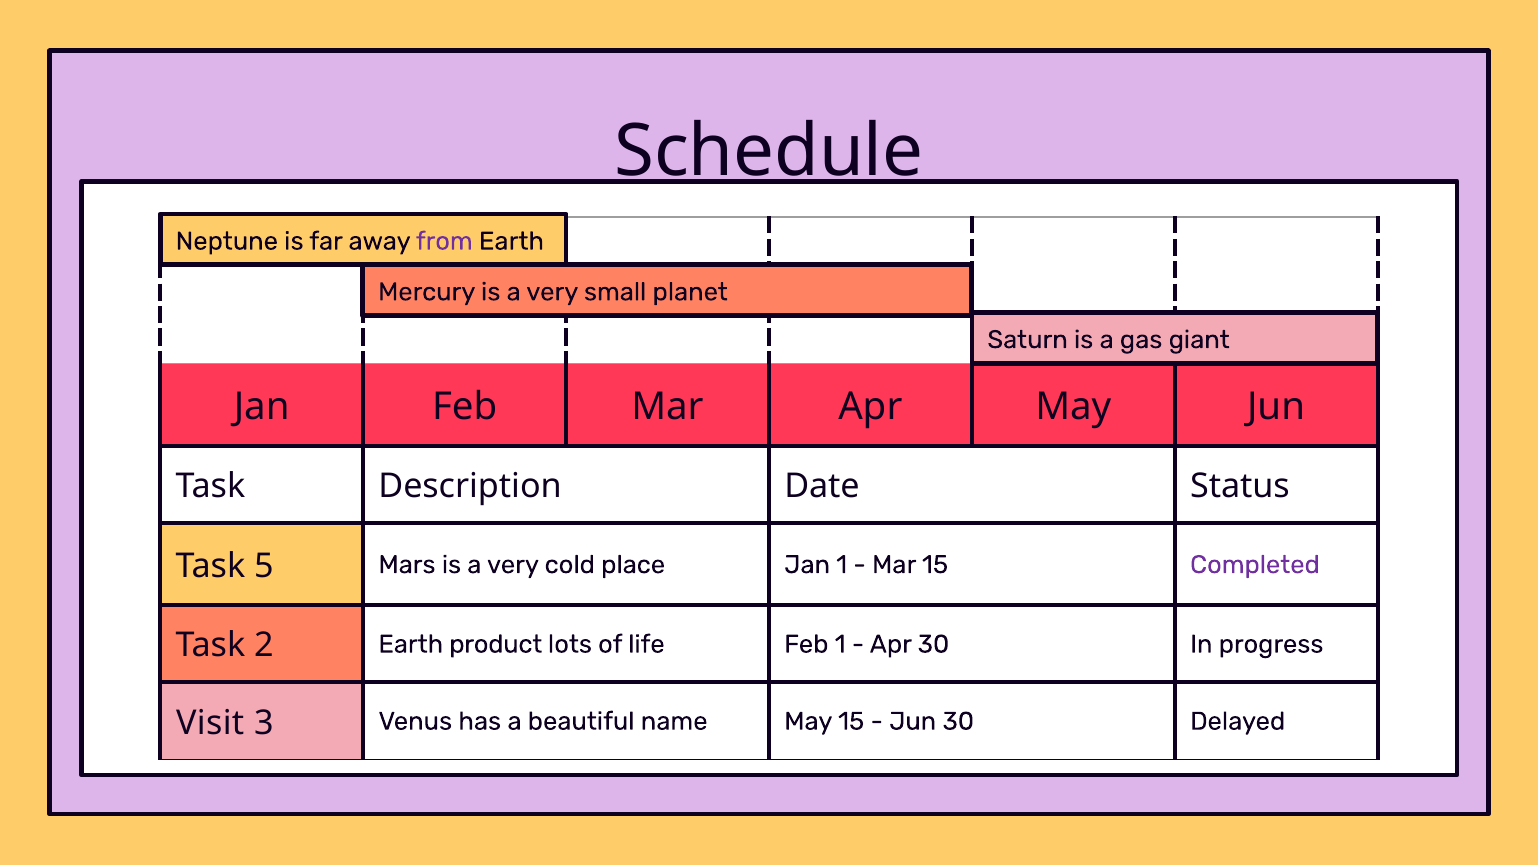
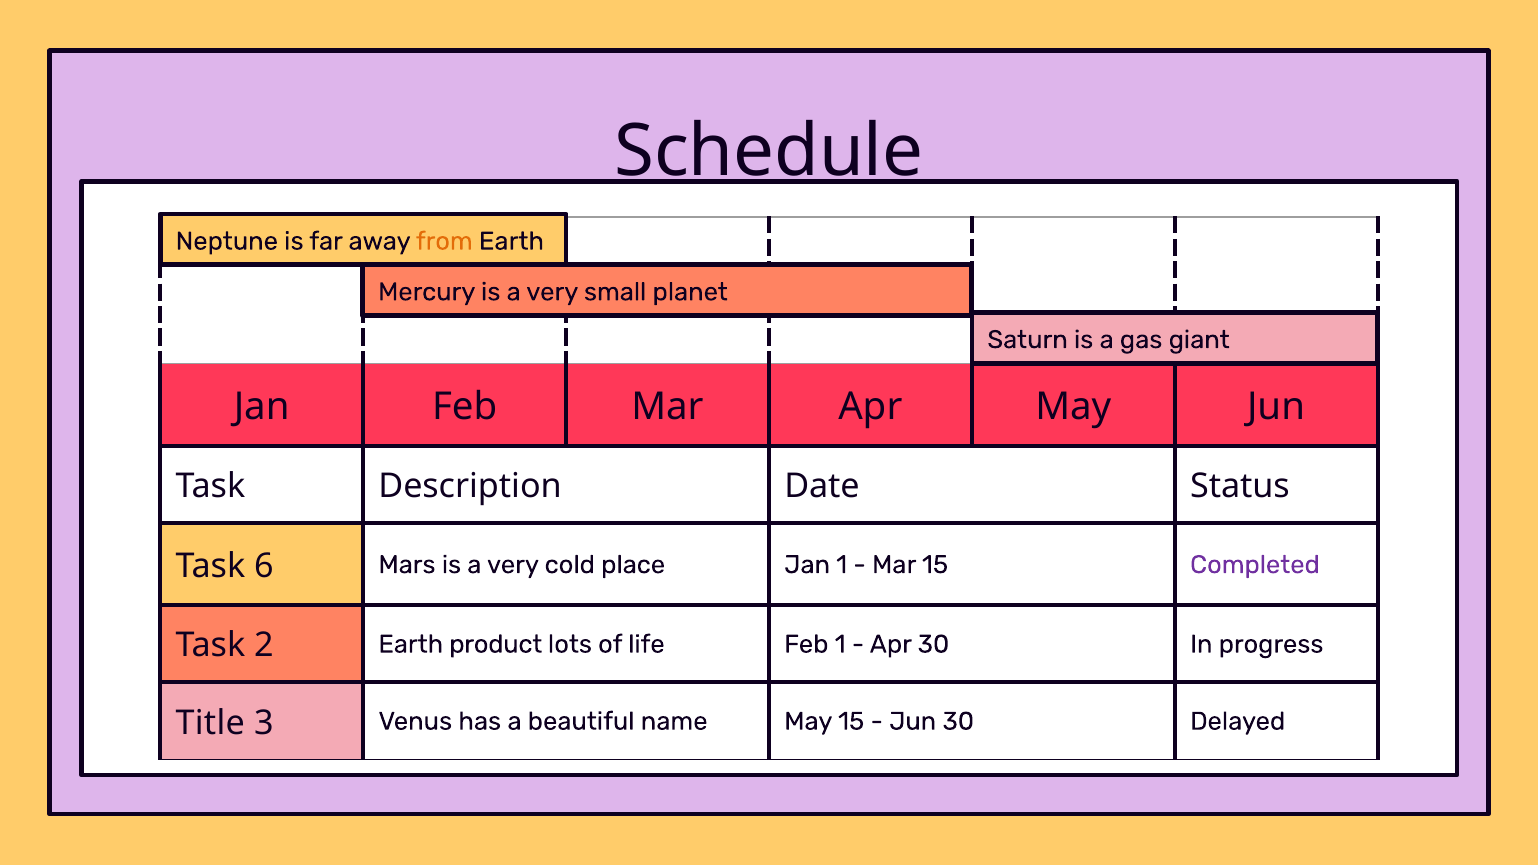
from colour: purple -> orange
5: 5 -> 6
Visit: Visit -> Title
